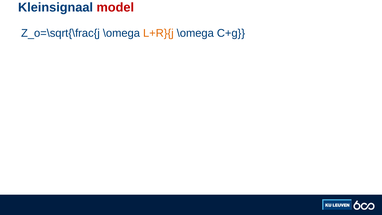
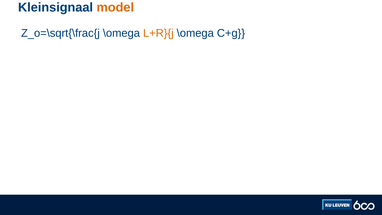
model colour: red -> orange
